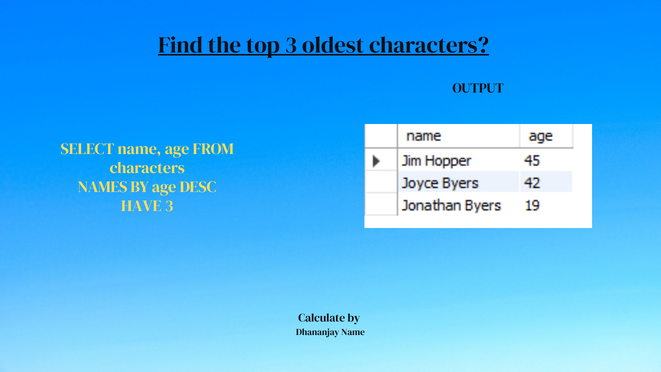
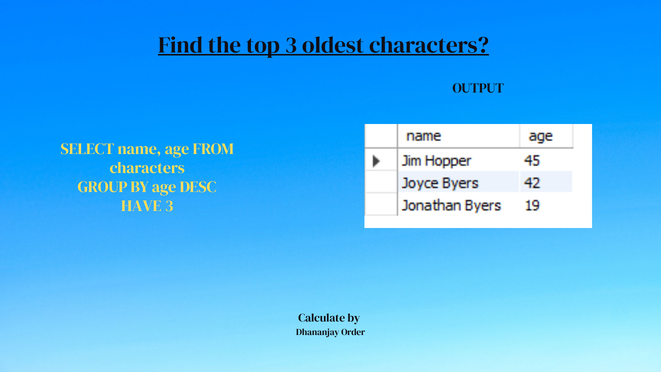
NAMES: NAMES -> GROUP
Dhananjay Name: Name -> Order
